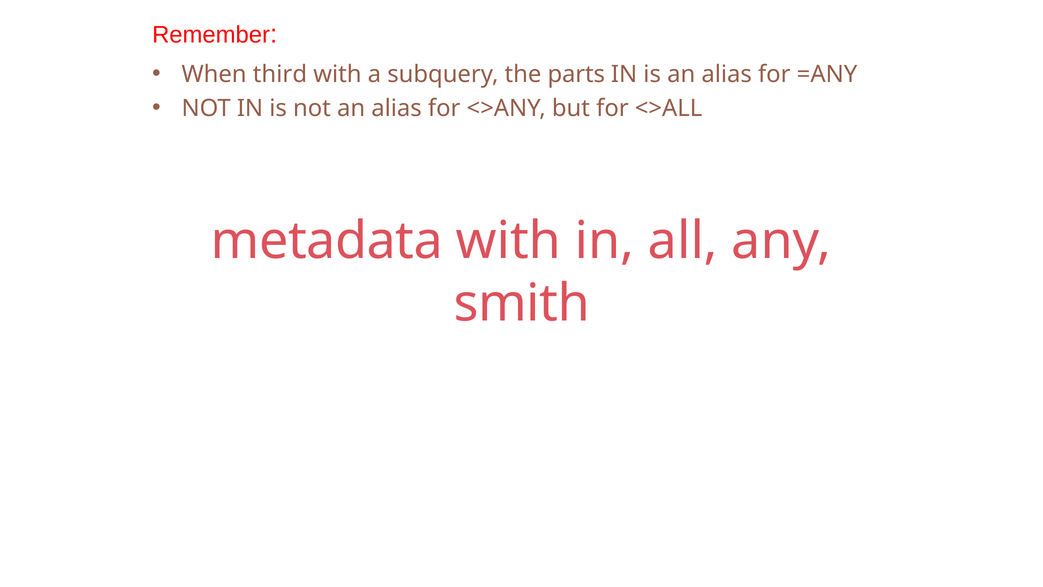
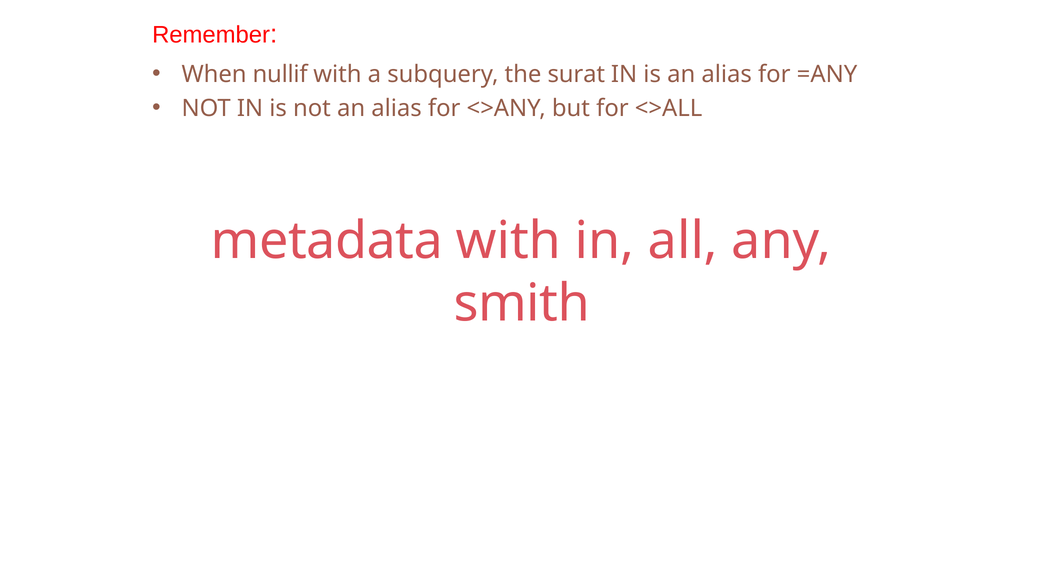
third: third -> nullif
parts: parts -> surat
